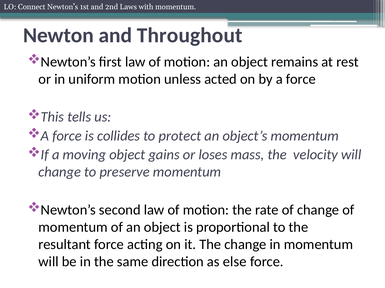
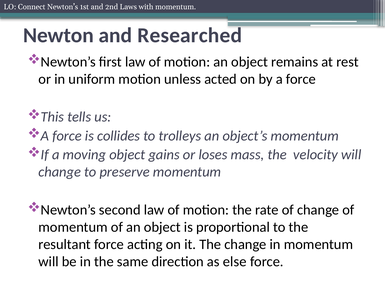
Throughout: Throughout -> Researched
protect: protect -> trolleys
